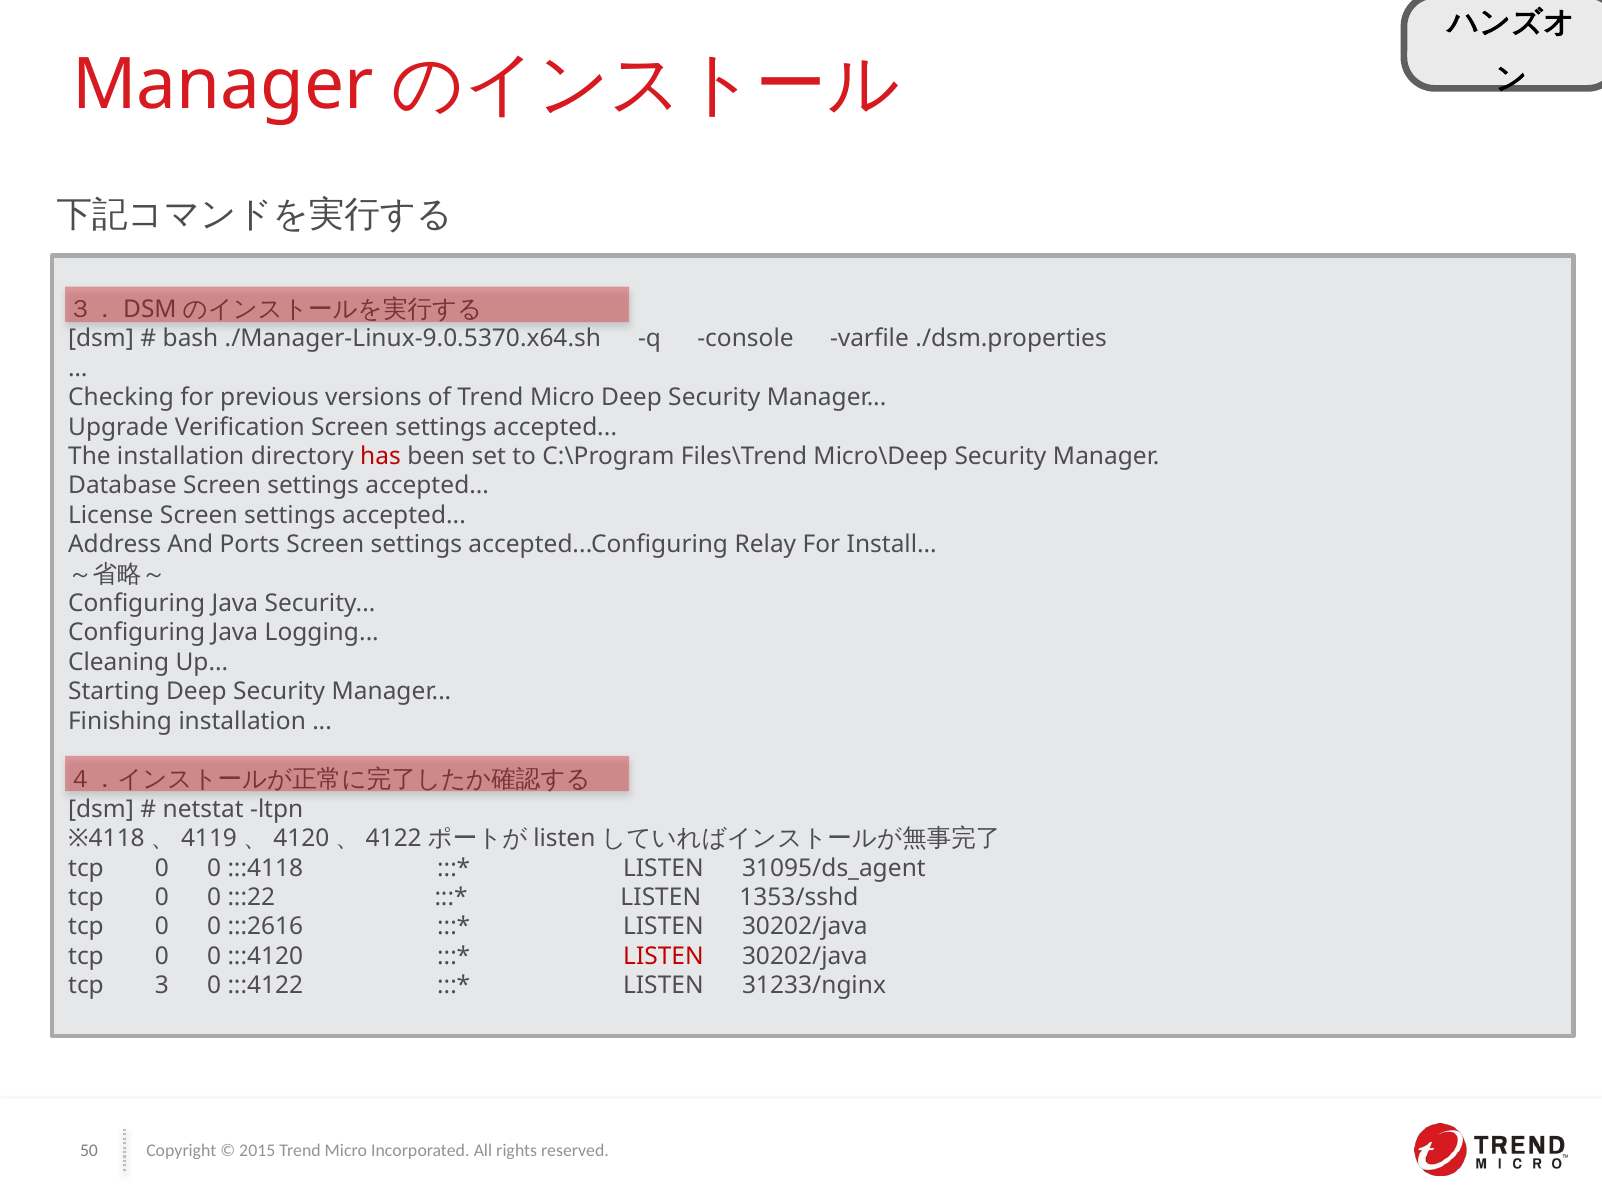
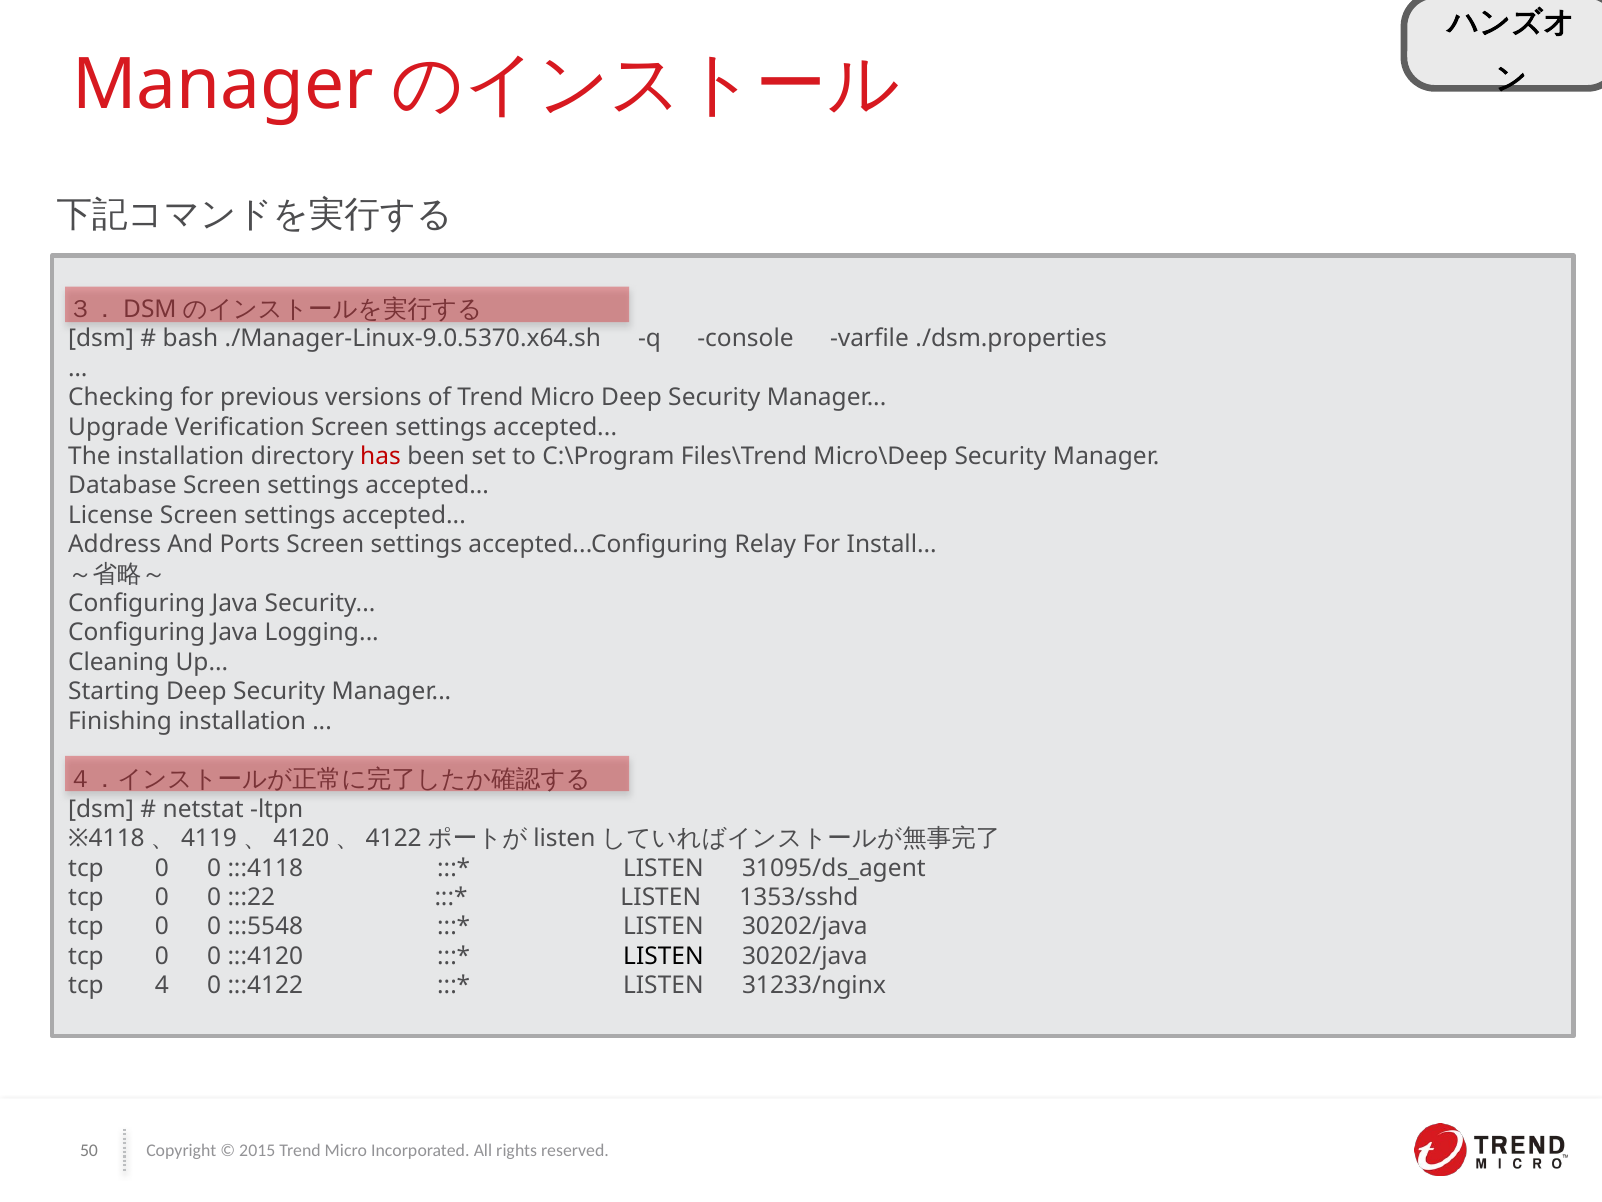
:::2616: :::2616 -> :::5548
LISTEN at (663, 956) colour: red -> black
3: 3 -> 4
